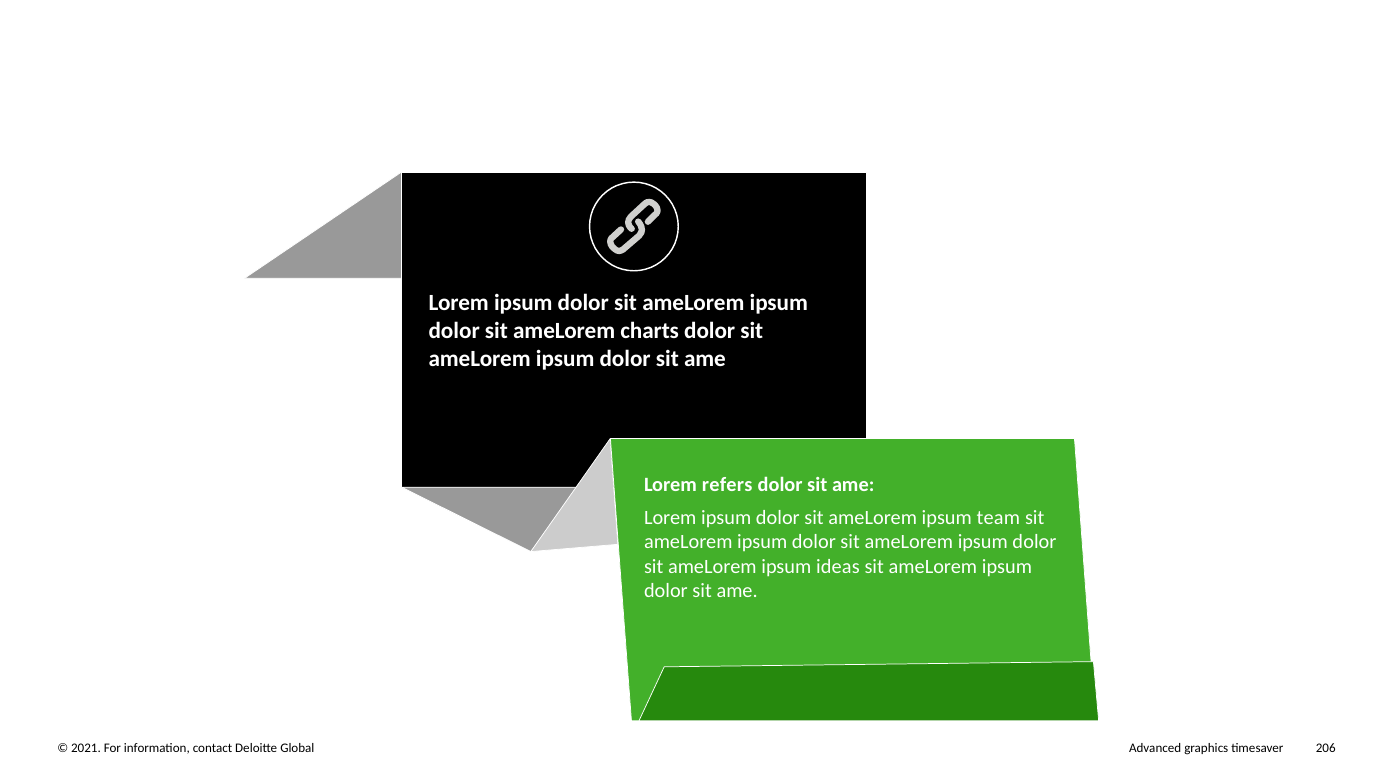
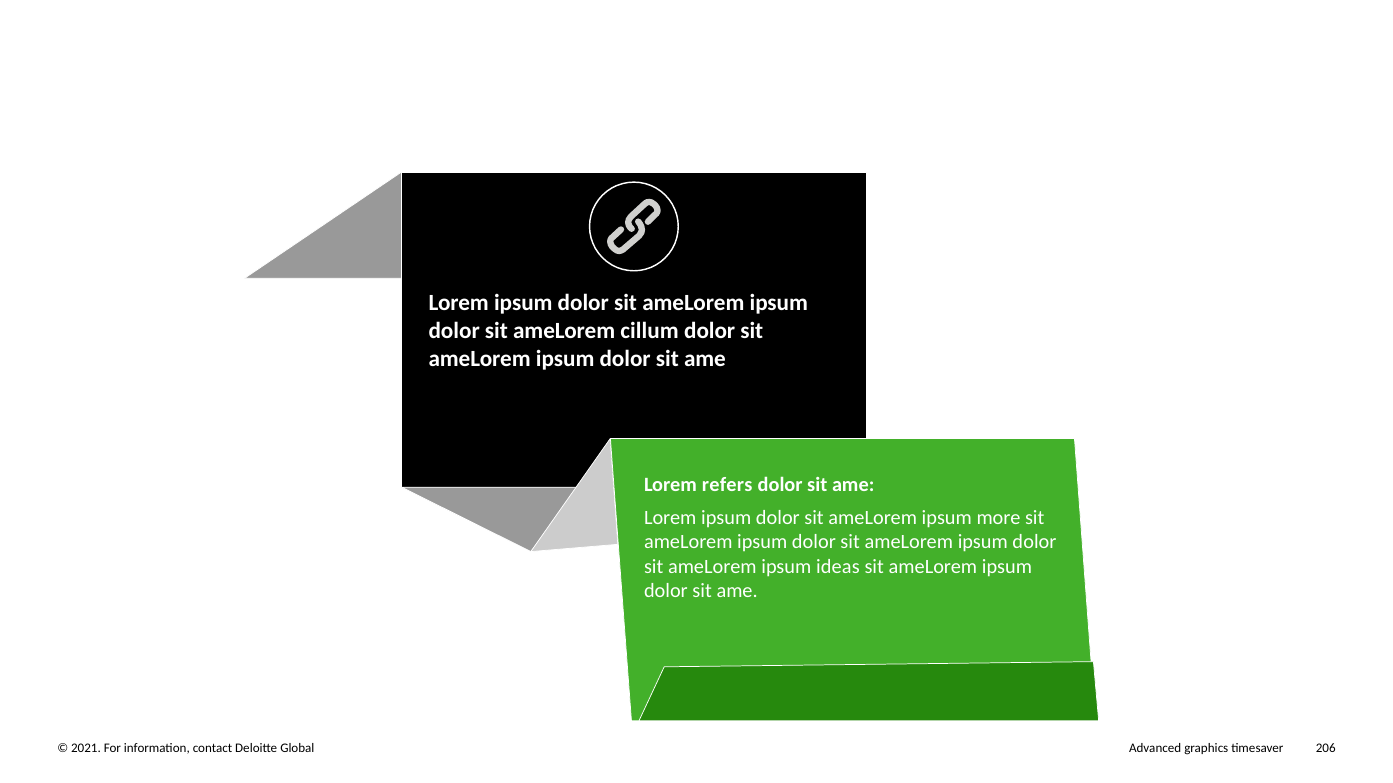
charts: charts -> cillum
team: team -> more
